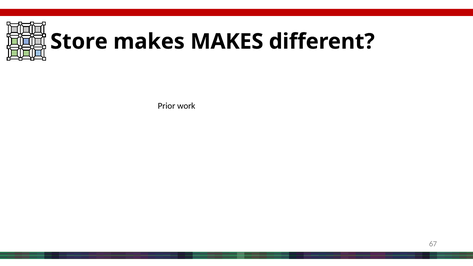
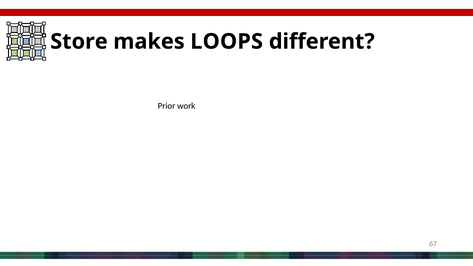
makes MAKES: MAKES -> LOOPS
